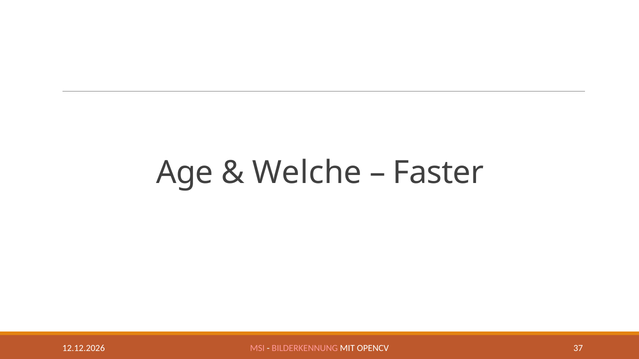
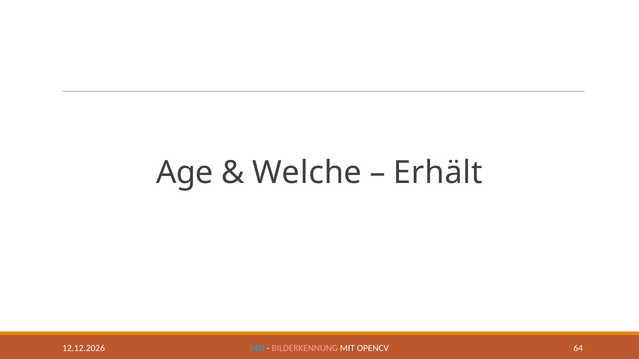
Faster: Faster -> Erhält
MSI colour: pink -> light blue
37: 37 -> 64
